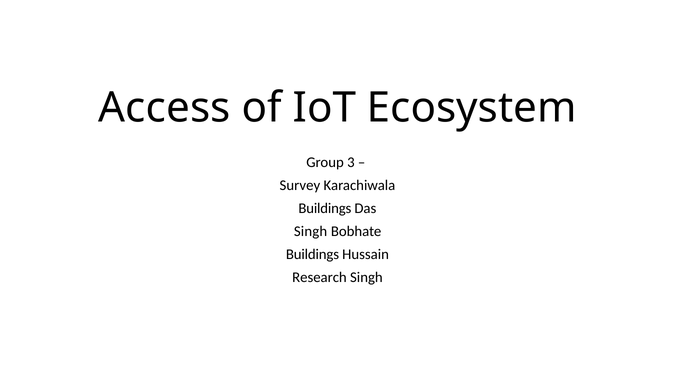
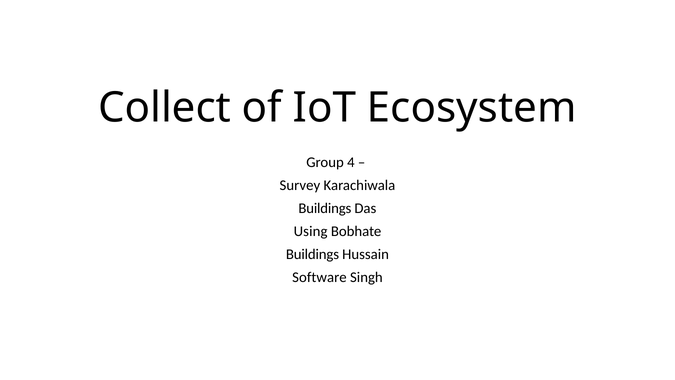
Access: Access -> Collect
3: 3 -> 4
Singh at (311, 231): Singh -> Using
Research: Research -> Software
